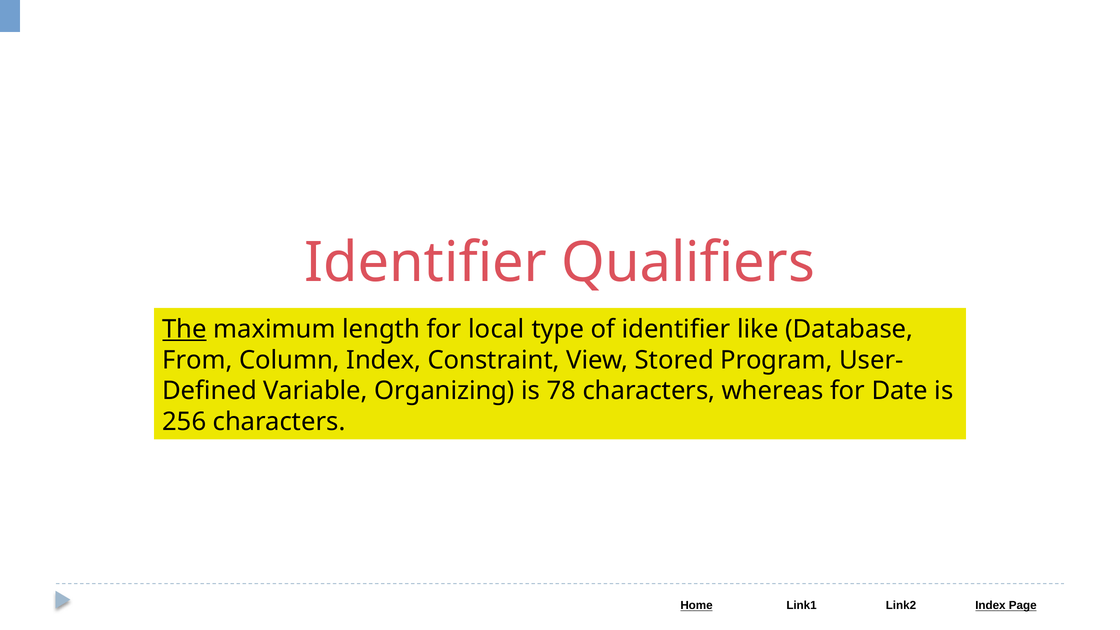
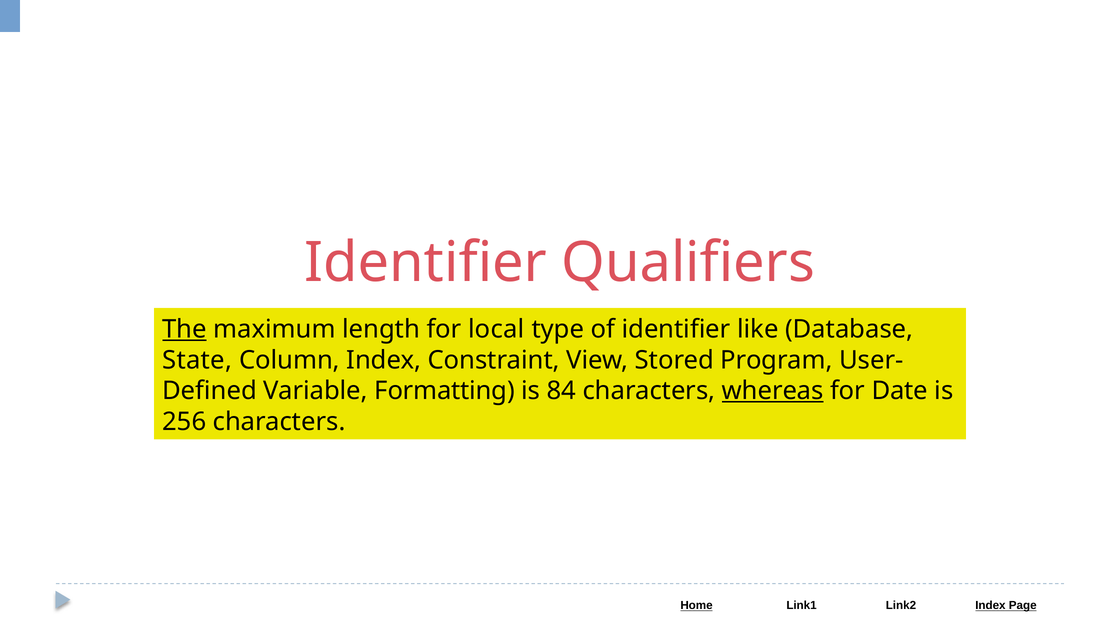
From: From -> State
Organizing: Organizing -> Formatting
78: 78 -> 84
whereas underline: none -> present
